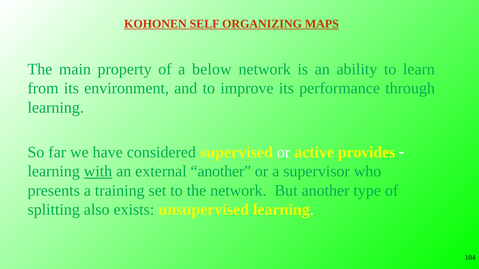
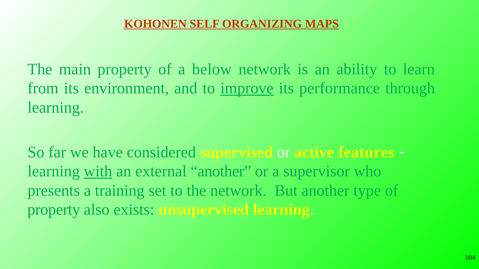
improve underline: none -> present
provides: provides -> features
splitting at (54, 210): splitting -> property
